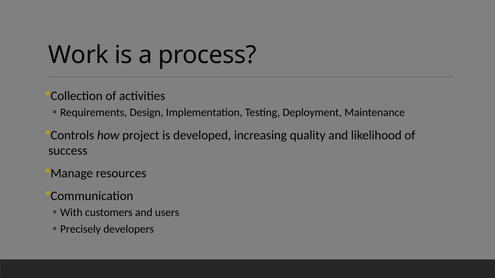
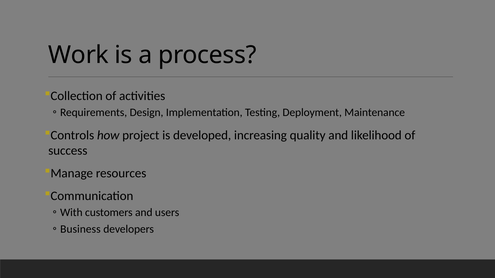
Precisely: Precisely -> Business
